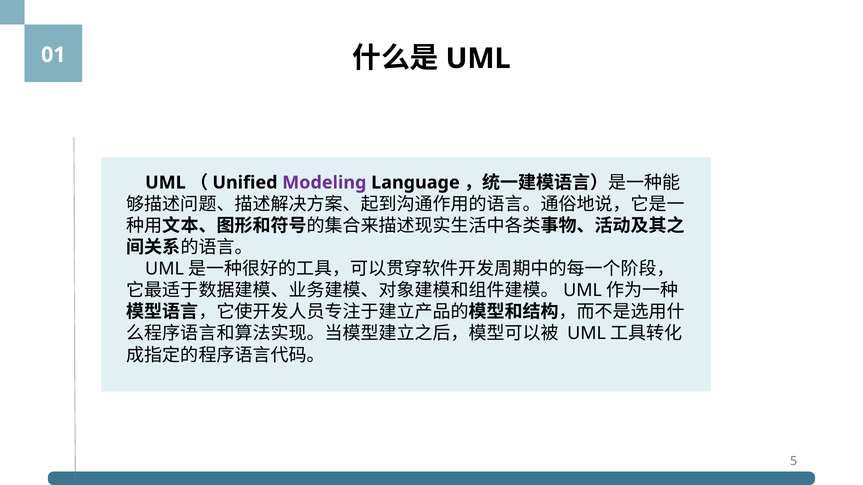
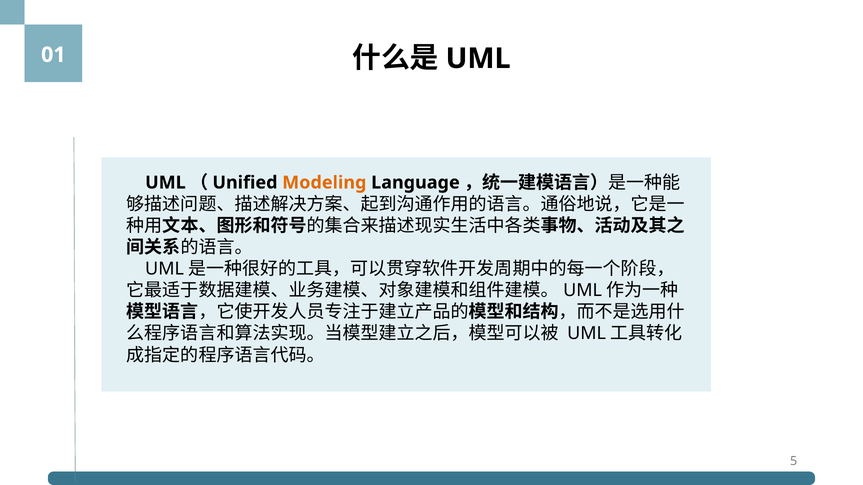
Modeling colour: purple -> orange
